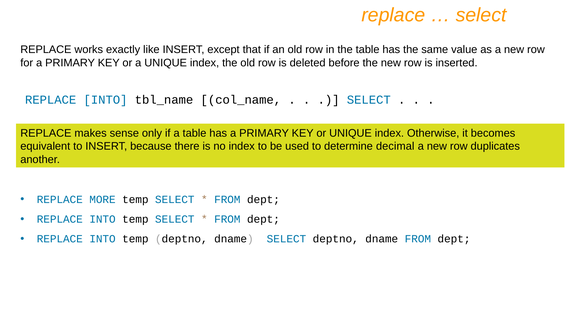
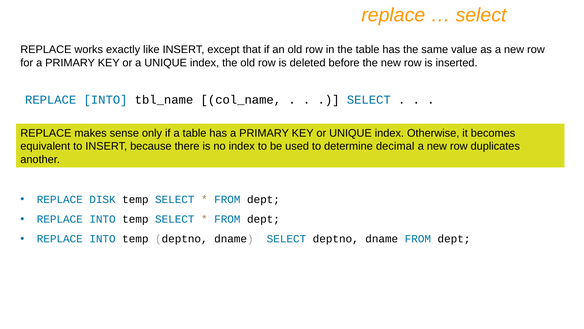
MORE: MORE -> DISK
